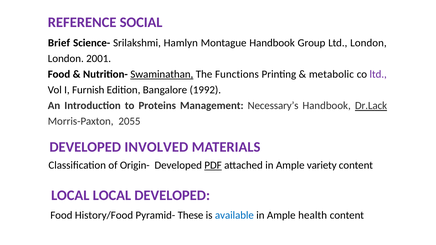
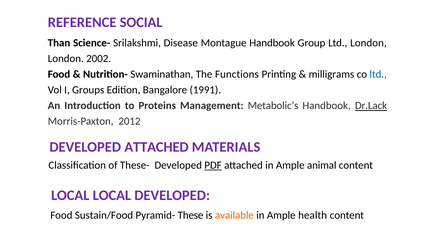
Brief: Brief -> Than
Hamlyn: Hamlyn -> Disease
2001: 2001 -> 2002
Swaminathan underline: present -> none
metabolic: metabolic -> milligrams
ltd at (378, 74) colour: purple -> blue
Furnish: Furnish -> Groups
1992: 1992 -> 1991
Necessary’s: Necessary’s -> Metabolic’s
2055: 2055 -> 2012
DEVELOPED INVOLVED: INVOLVED -> ATTACHED
Origin-: Origin- -> These-
variety: variety -> animal
History/Food: History/Food -> Sustain/Food
available colour: blue -> orange
